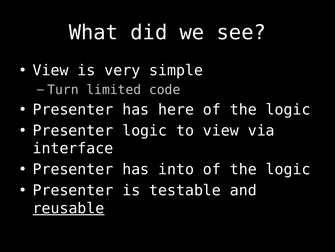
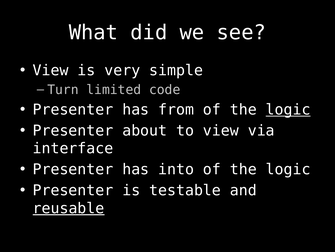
here: here -> from
logic at (288, 109) underline: none -> present
Presenter logic: logic -> about
